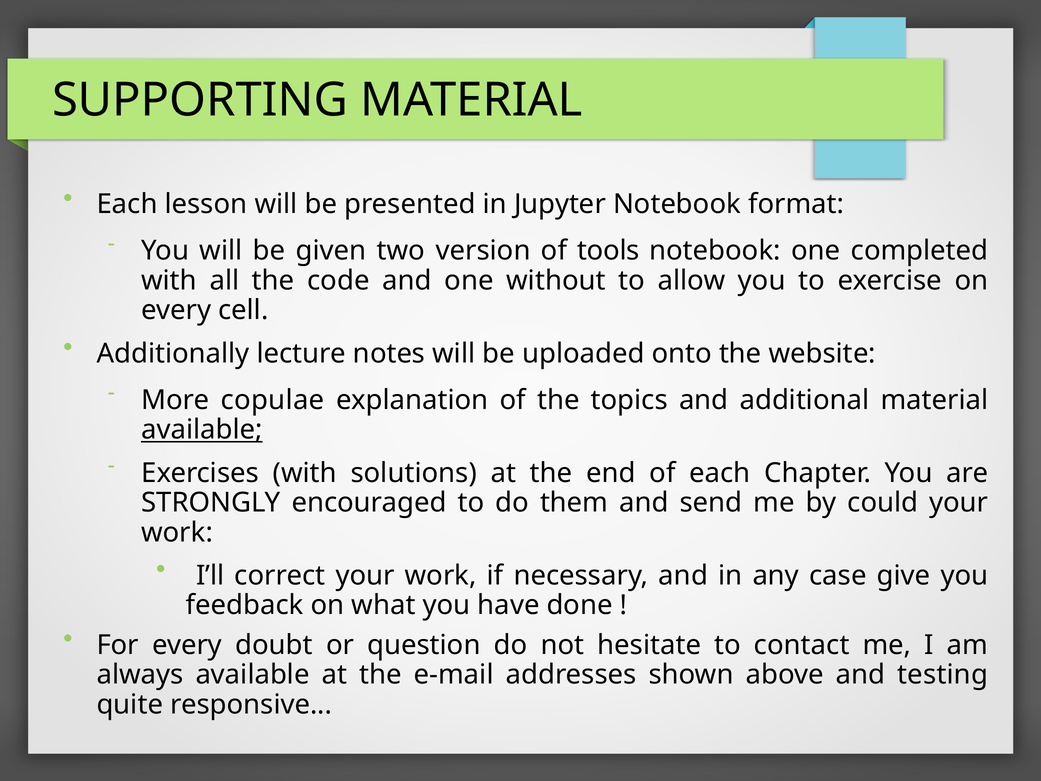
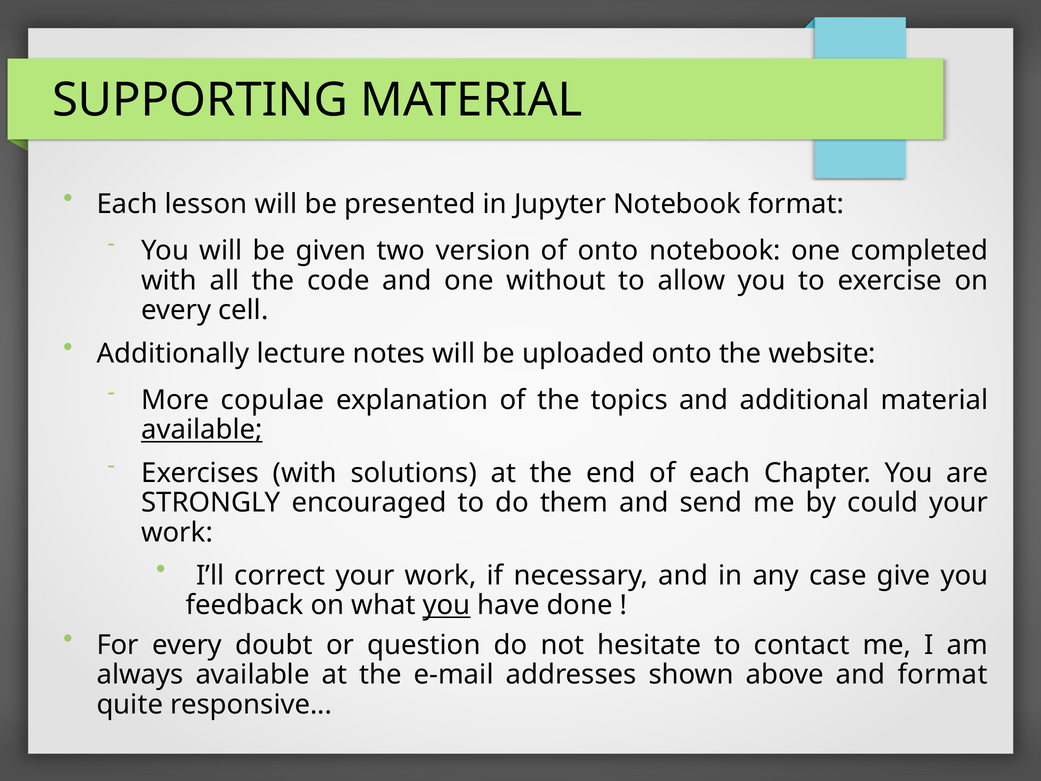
of tools: tools -> onto
you at (447, 605) underline: none -> present
and testing: testing -> format
